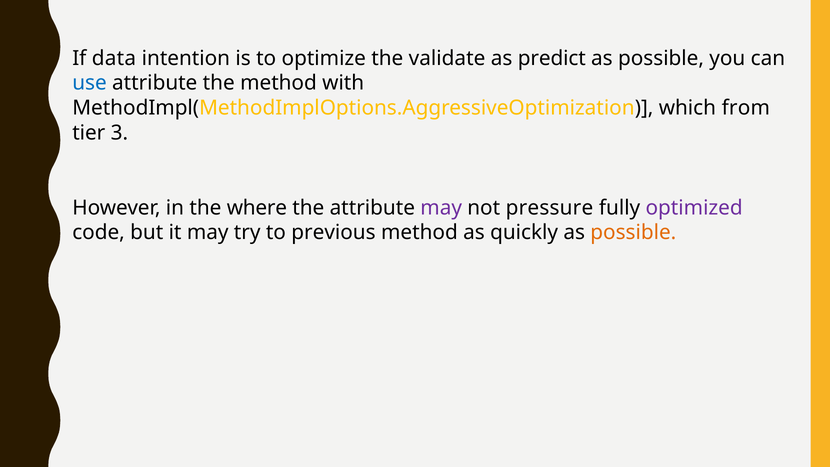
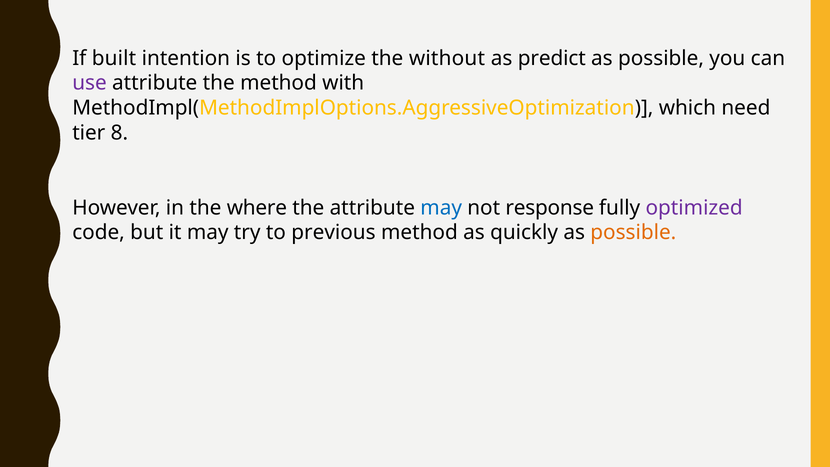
data: data -> built
validate: validate -> without
use colour: blue -> purple
from: from -> need
3: 3 -> 8
may at (441, 208) colour: purple -> blue
pressure: pressure -> response
